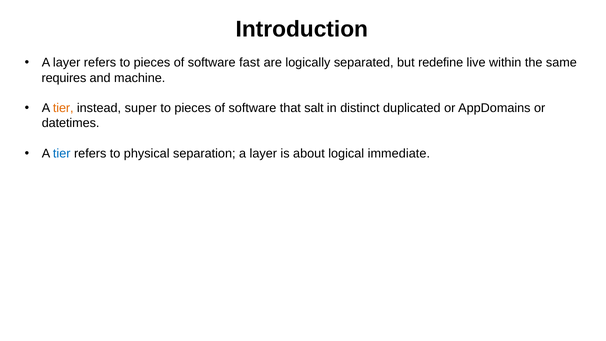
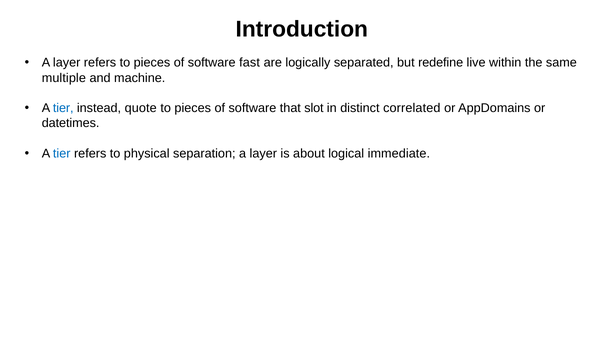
requires: requires -> multiple
tier at (63, 108) colour: orange -> blue
super: super -> quote
salt: salt -> slot
duplicated: duplicated -> correlated
